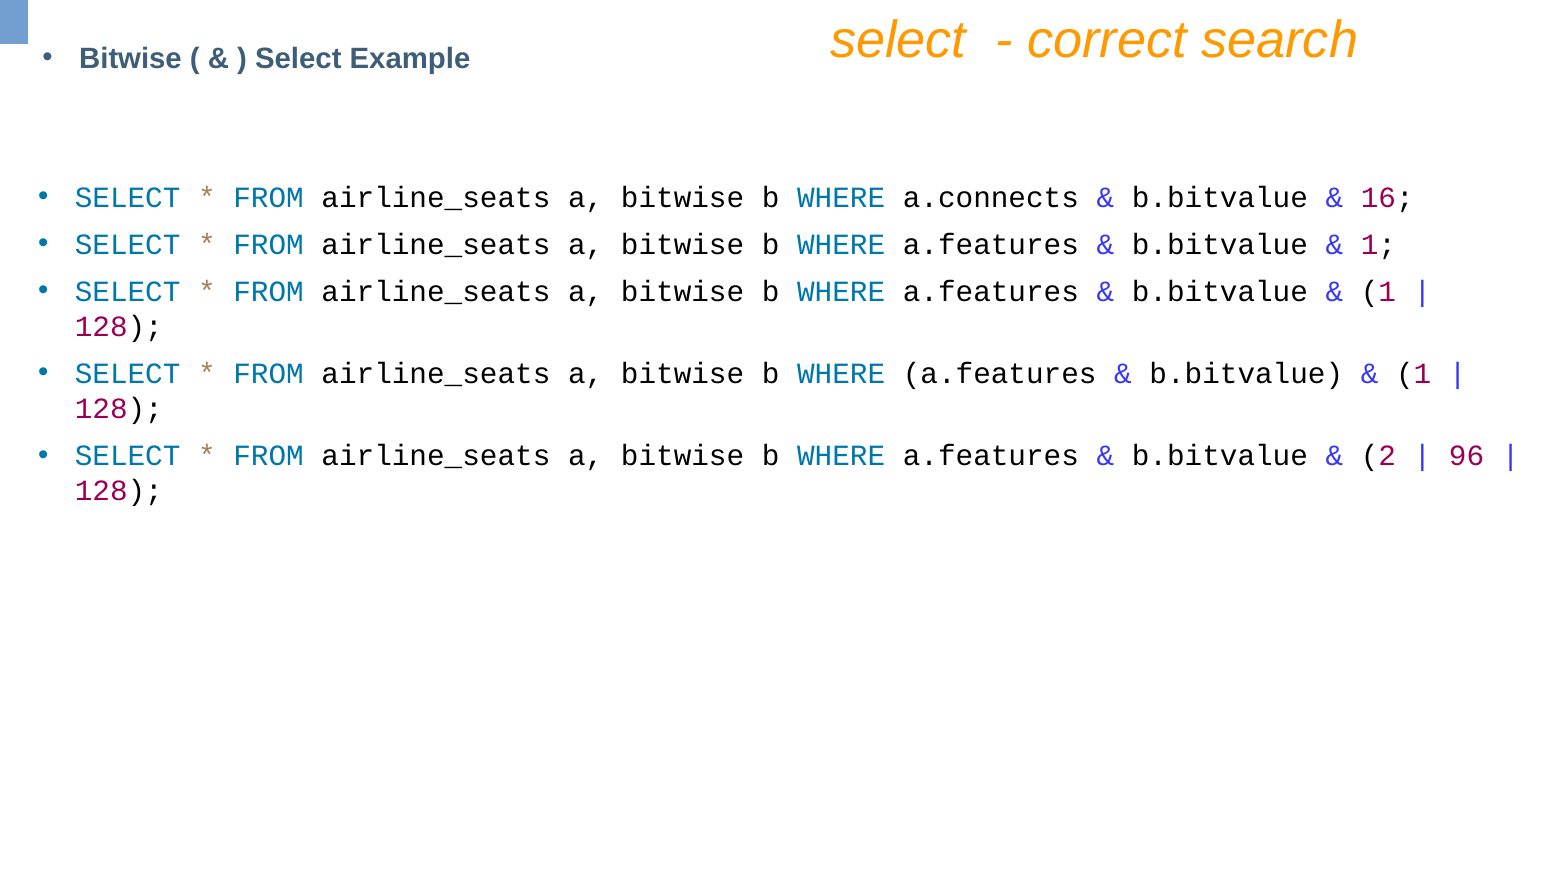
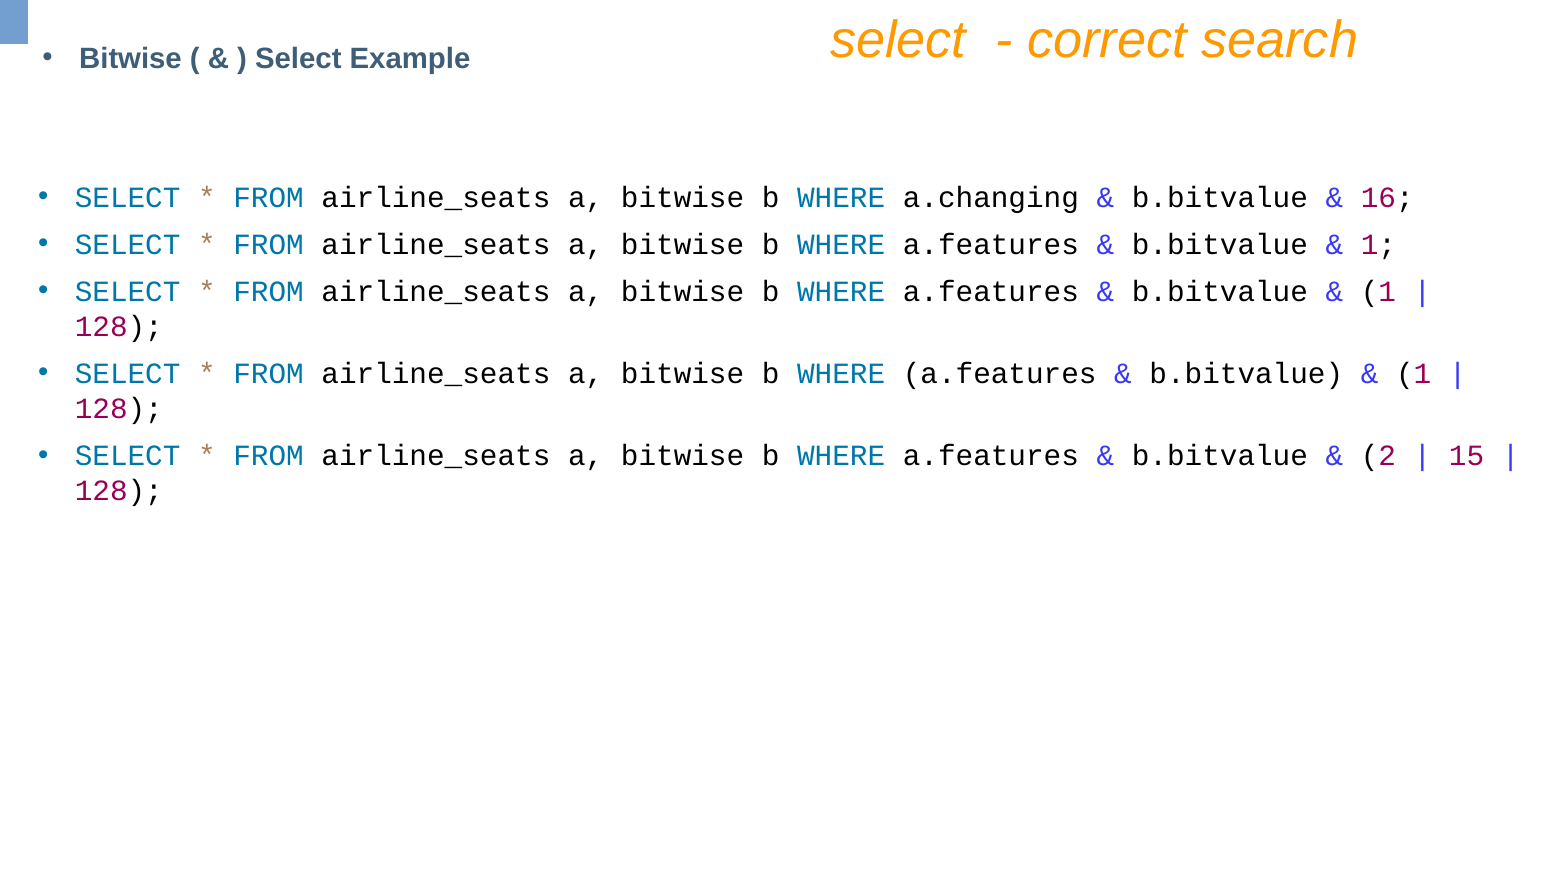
a.connects: a.connects -> a.changing
96: 96 -> 15
